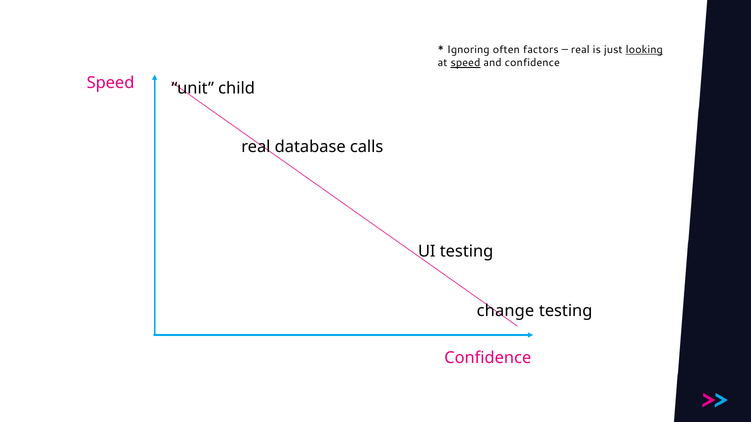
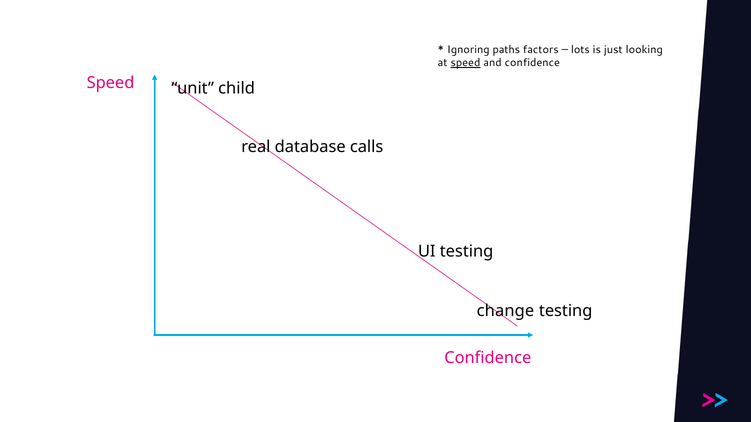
often: often -> paths
real at (580, 50): real -> lots
looking underline: present -> none
